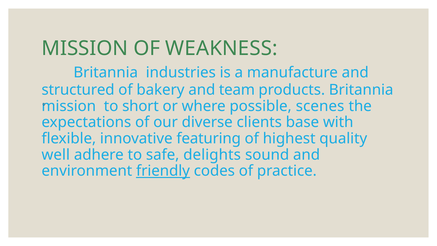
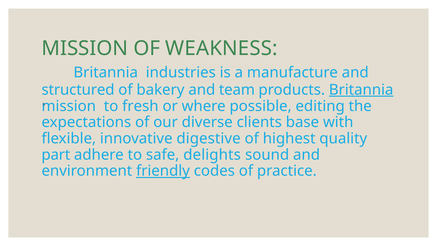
Britannia at (361, 90) underline: none -> present
short: short -> fresh
scenes: scenes -> editing
featuring: featuring -> digestive
well: well -> part
